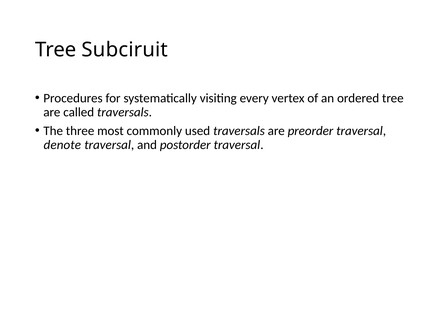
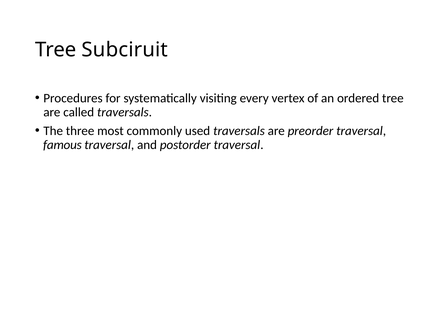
denote: denote -> famous
